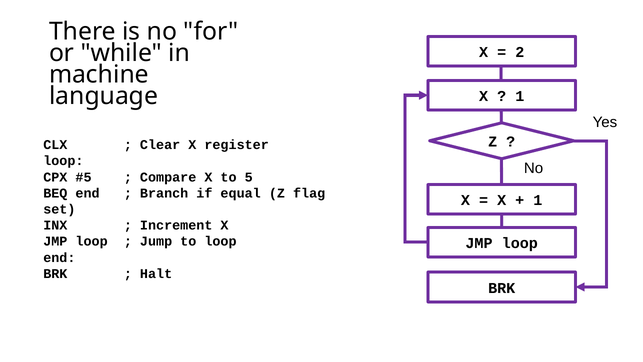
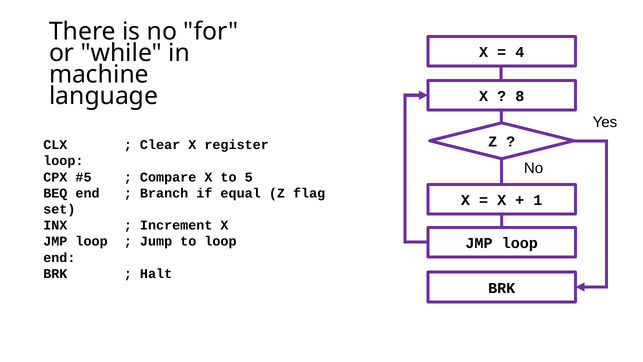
2: 2 -> 4
1 at (520, 96): 1 -> 8
